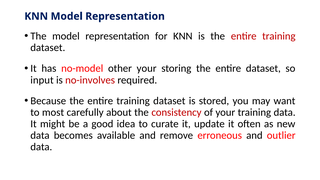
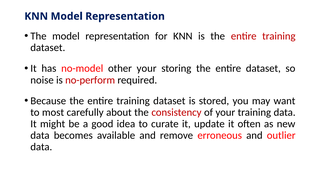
input: input -> noise
no-involves: no-involves -> no-perform
